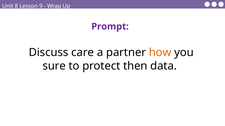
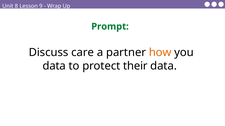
Prompt colour: purple -> green
sure at (54, 66): sure -> data
then: then -> their
